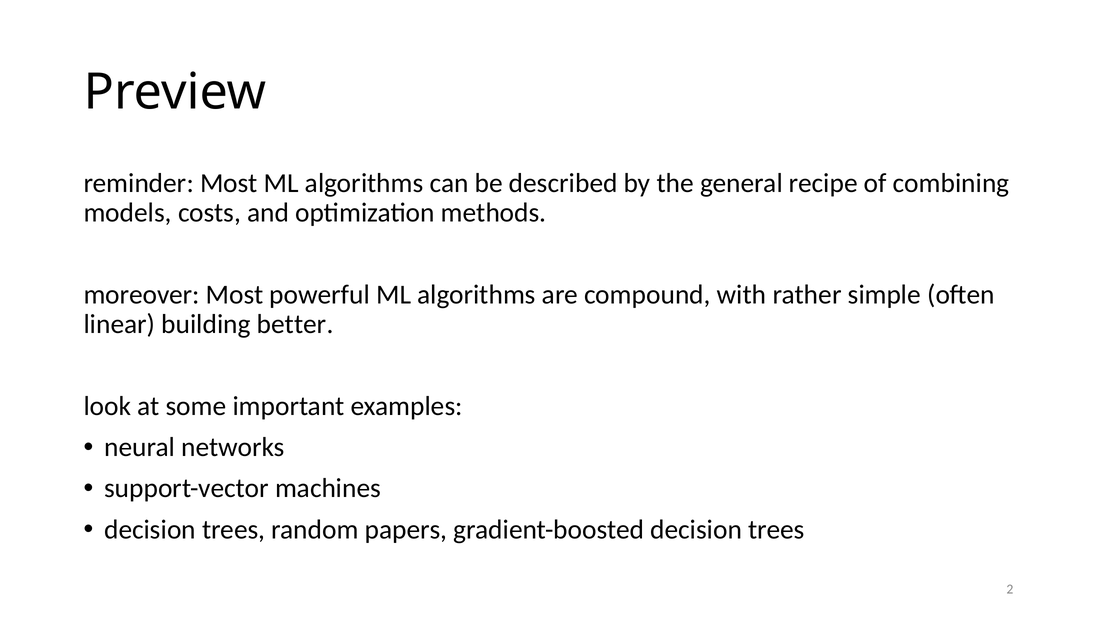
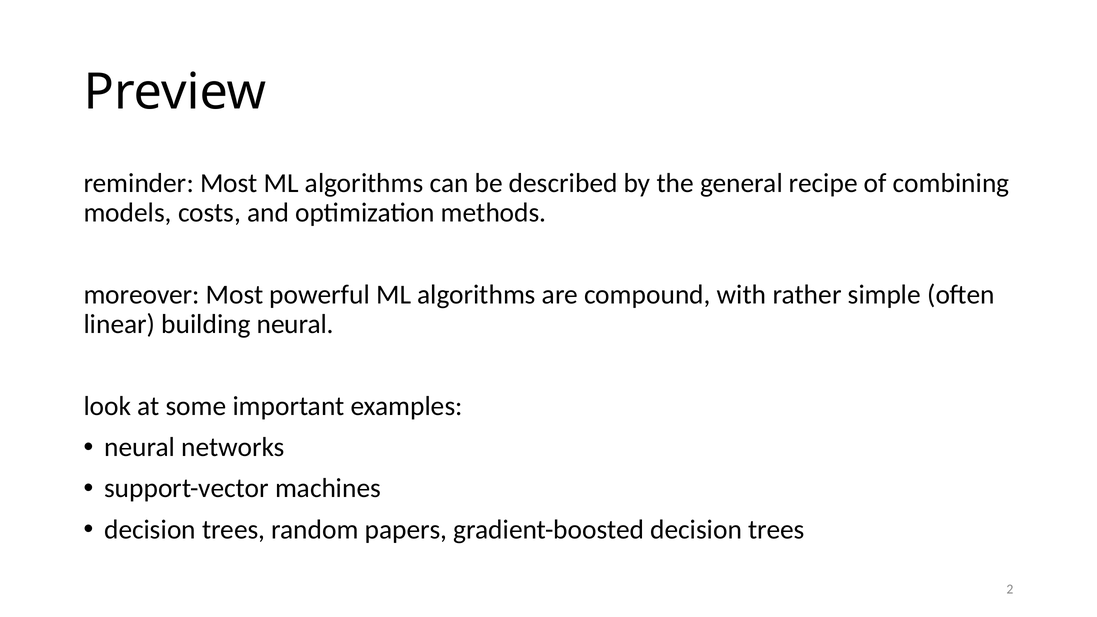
building better: better -> neural
